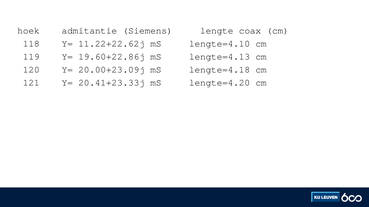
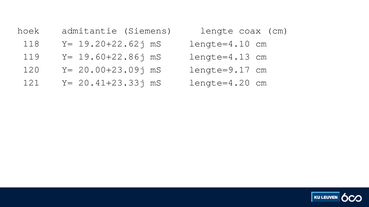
11.22+22.62j: 11.22+22.62j -> 19.20+22.62j
lengte=4.18: lengte=4.18 -> lengte=9.17
